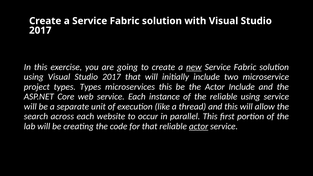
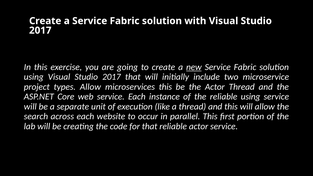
types Types: Types -> Allow
Actor Include: Include -> Thread
actor at (199, 126) underline: present -> none
